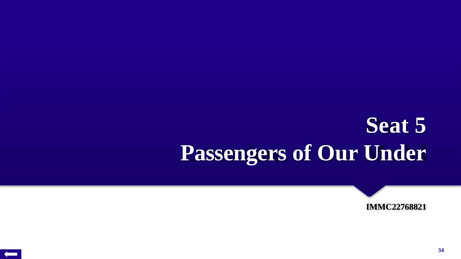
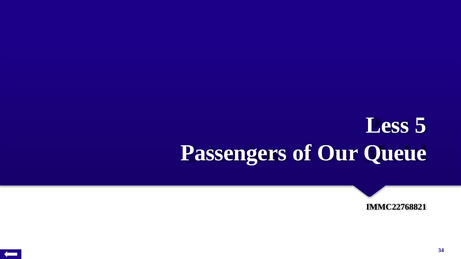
Seat: Seat -> Less
Under: Under -> Queue
